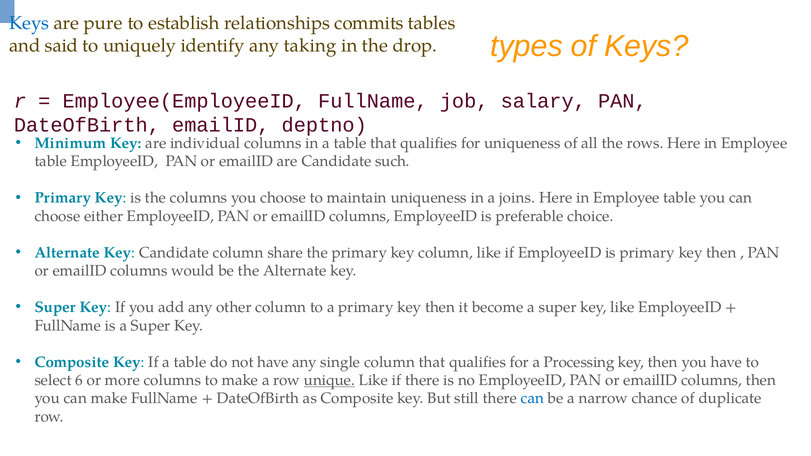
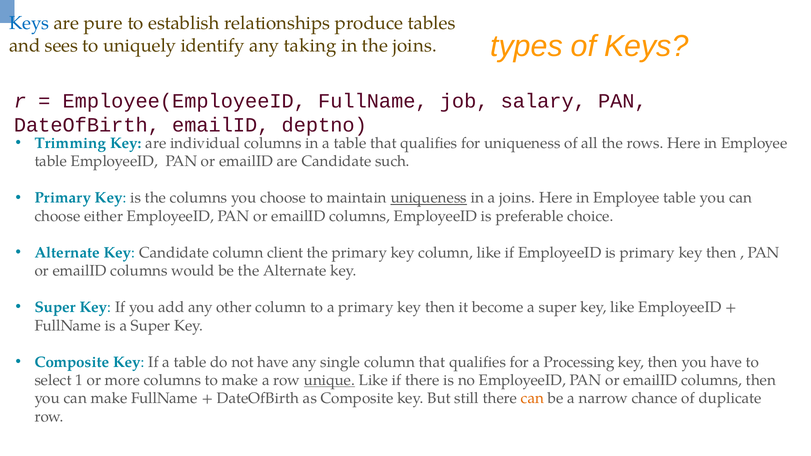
commits: commits -> produce
said: said -> sees
the drop: drop -> joins
Minimum: Minimum -> Trimming
uniqueness at (429, 198) underline: none -> present
share: share -> client
6: 6 -> 1
can at (533, 399) colour: blue -> orange
